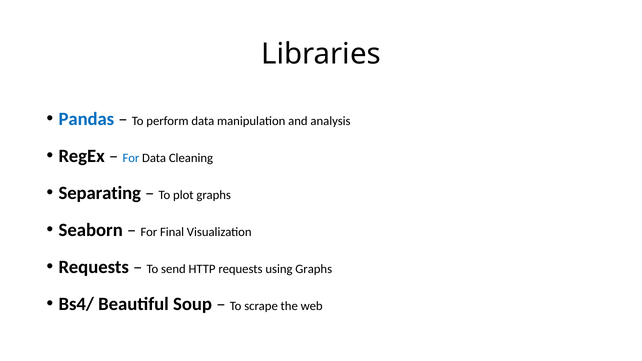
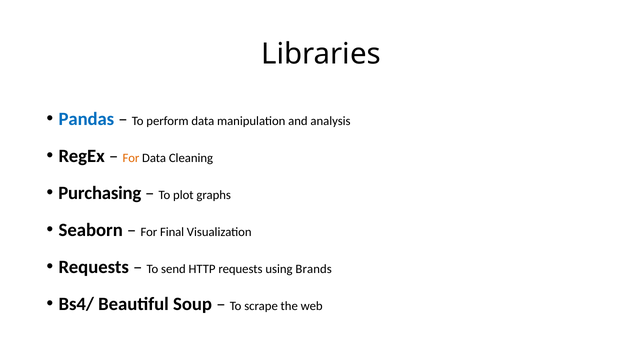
For at (131, 158) colour: blue -> orange
Separating: Separating -> Purchasing
using Graphs: Graphs -> Brands
